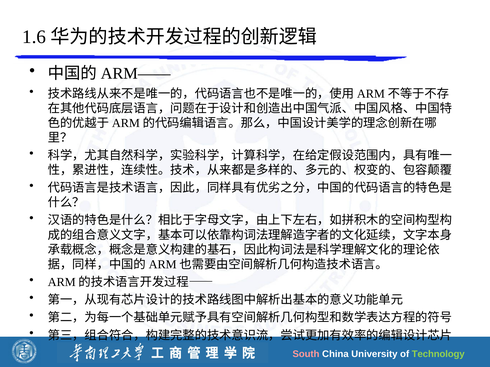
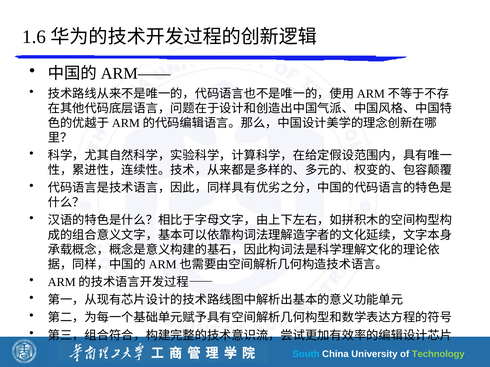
South colour: pink -> light blue
